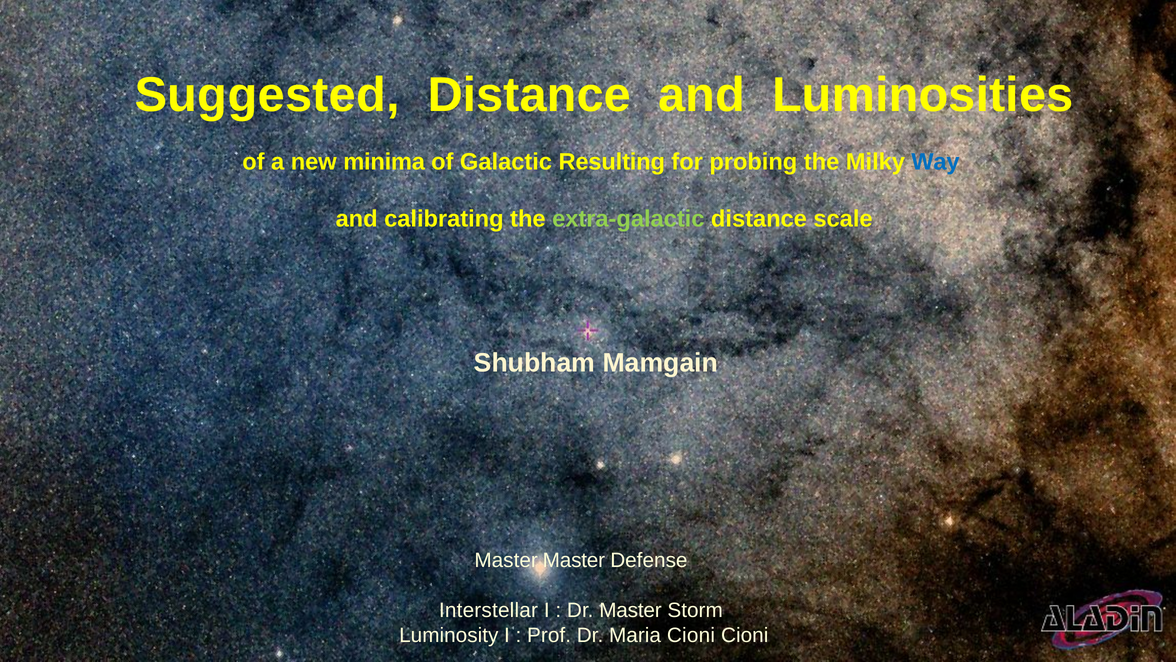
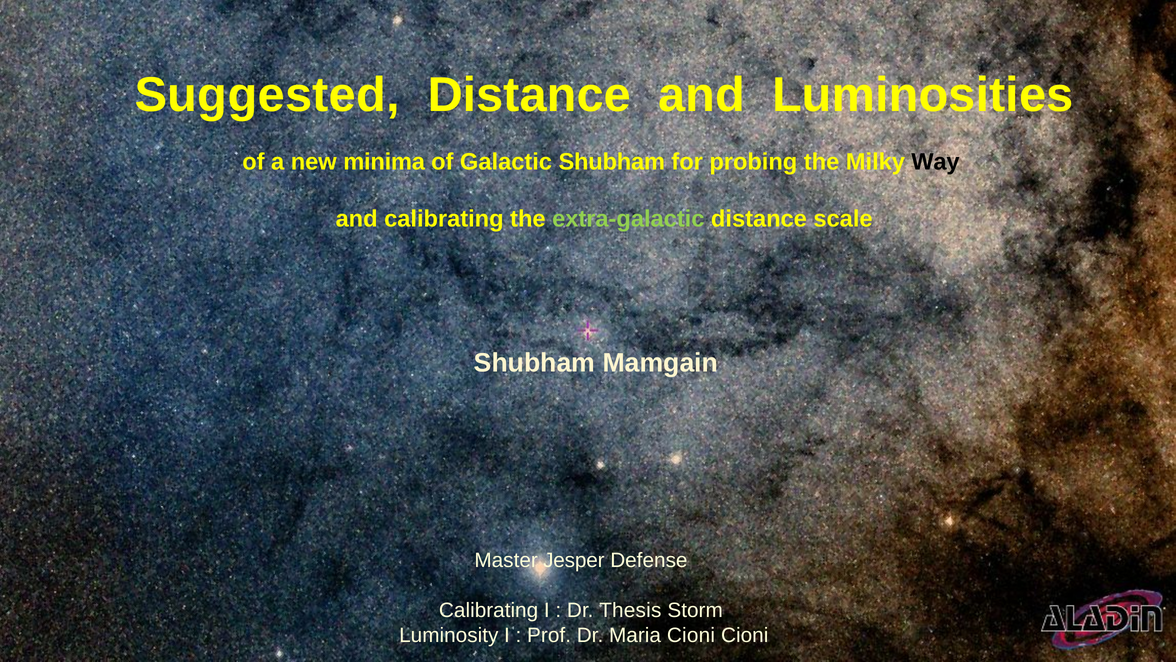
Galactic Resulting: Resulting -> Shubham
Way colour: blue -> black
Master Master: Master -> Jesper
Interstellar at (488, 610): Interstellar -> Calibrating
Dr Master: Master -> Thesis
